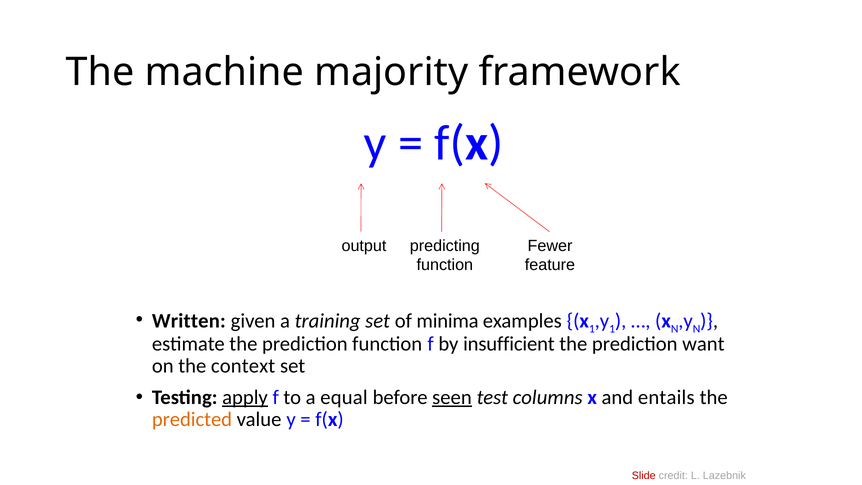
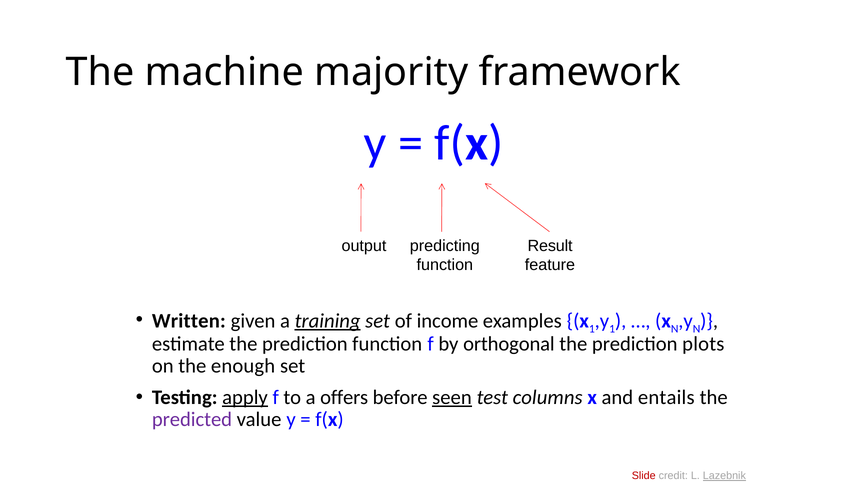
Fewer: Fewer -> Result
training underline: none -> present
minima: minima -> income
insufficient: insufficient -> orthogonal
want: want -> plots
context: context -> enough
equal: equal -> offers
predicted colour: orange -> purple
Lazebnik underline: none -> present
